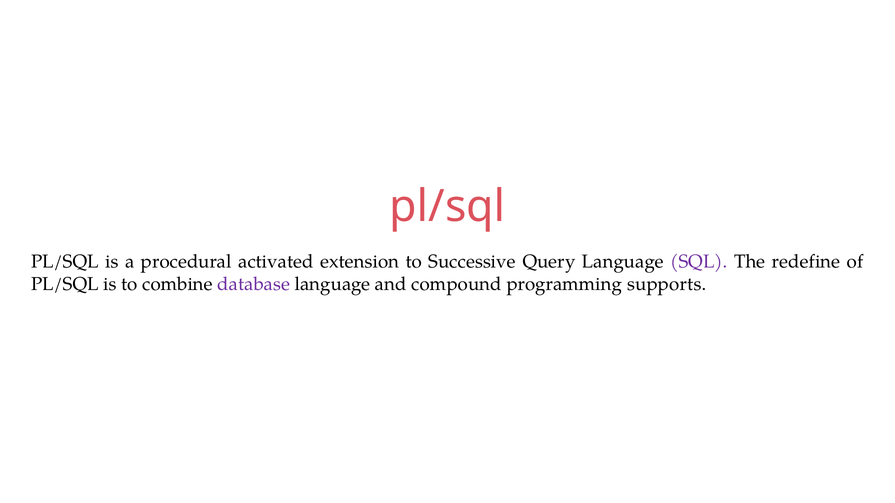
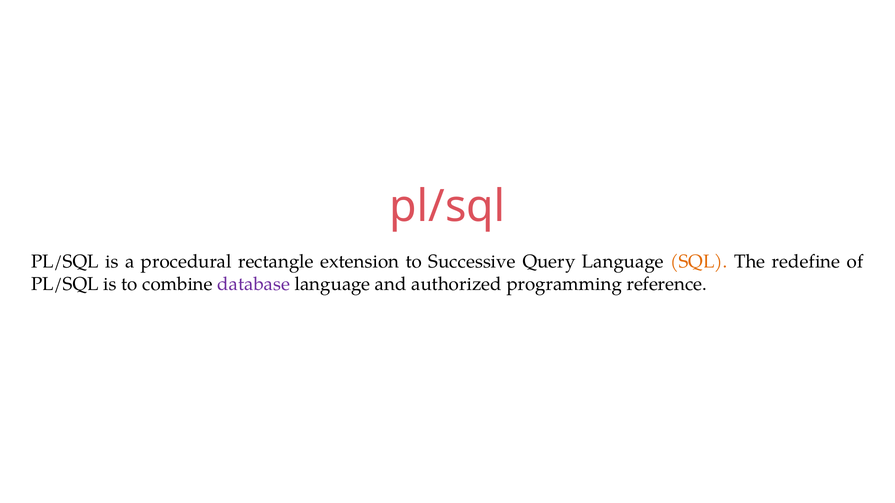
activated: activated -> rectangle
SQL colour: purple -> orange
compound: compound -> authorized
supports: supports -> reference
